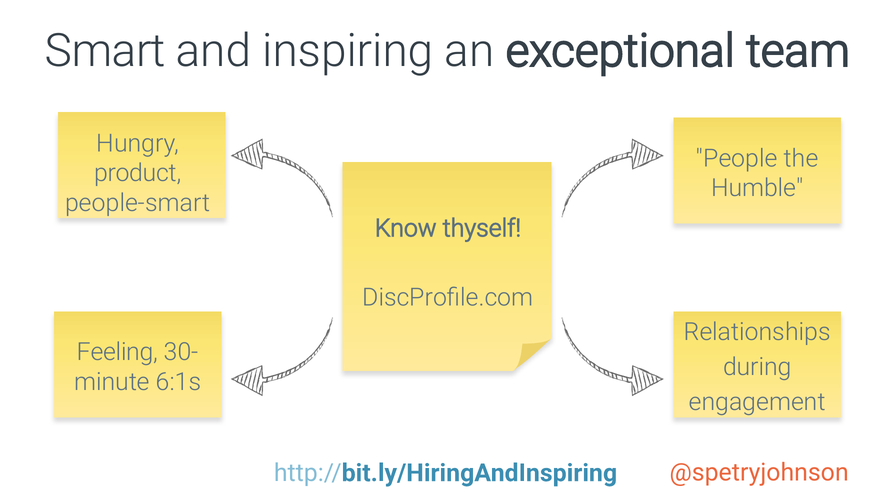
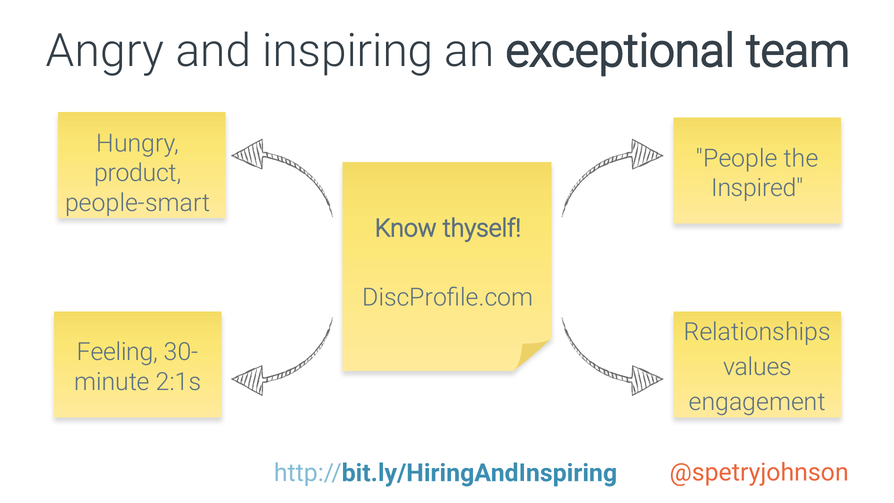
Smart: Smart -> Angry
Humble: Humble -> Inspired
during: during -> values
6:1s: 6:1s -> 2:1s
